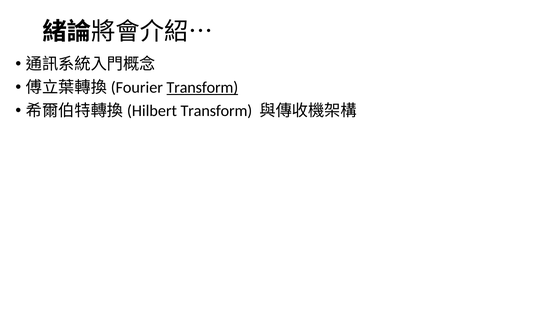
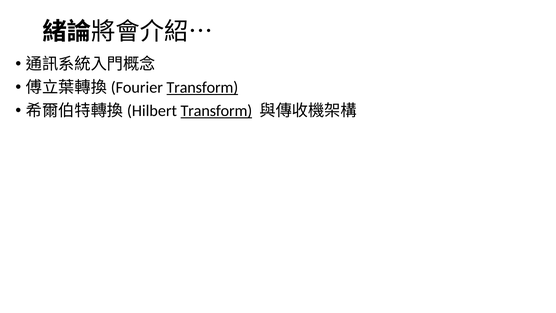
Transform at (216, 111) underline: none -> present
